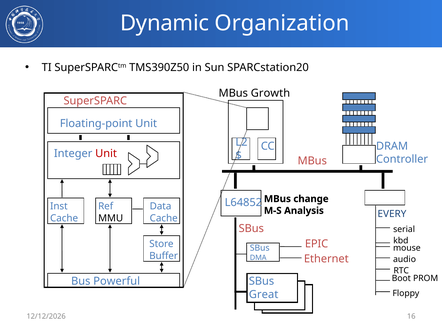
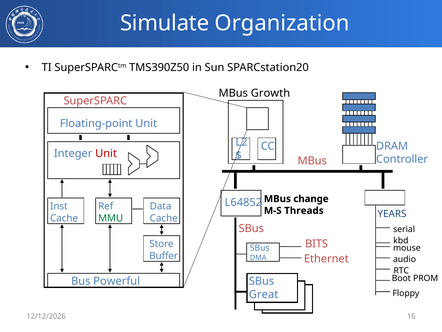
Dynamic: Dynamic -> Simulate
Analysis: Analysis -> Threads
EVERY: EVERY -> YEARS
MMU colour: black -> green
EPIC: EPIC -> BITS
